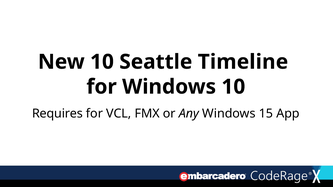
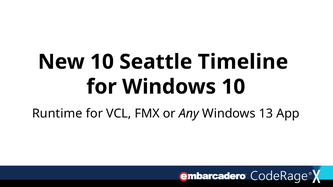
Requires: Requires -> Runtime
15: 15 -> 13
